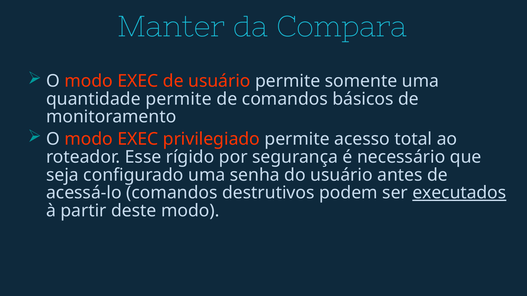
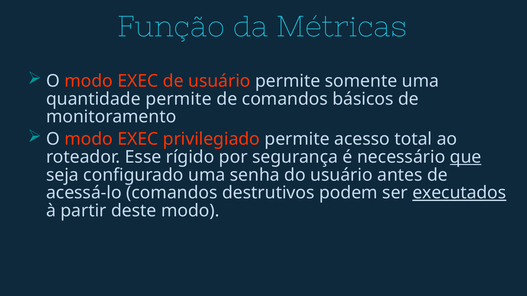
Manter: Manter -> Função
Compara: Compara -> Métricas
que underline: none -> present
